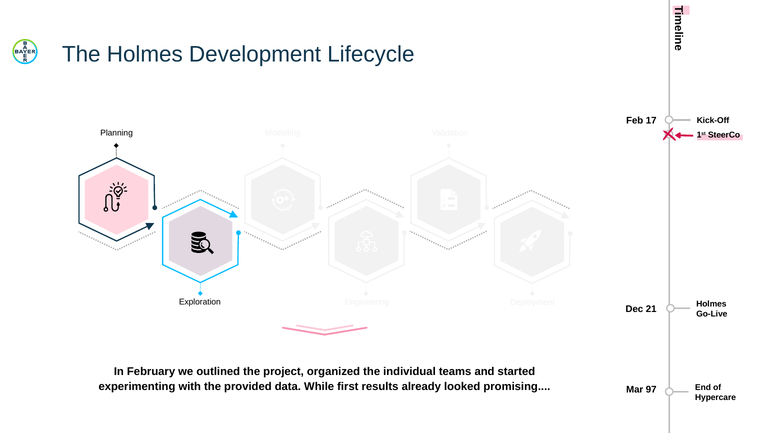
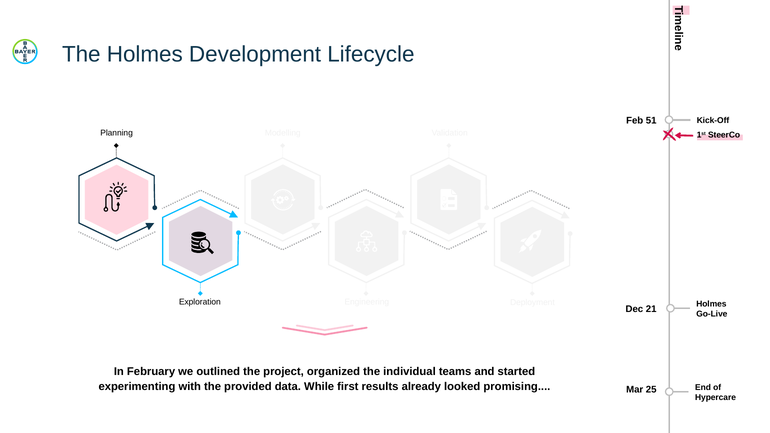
17: 17 -> 51
97: 97 -> 25
